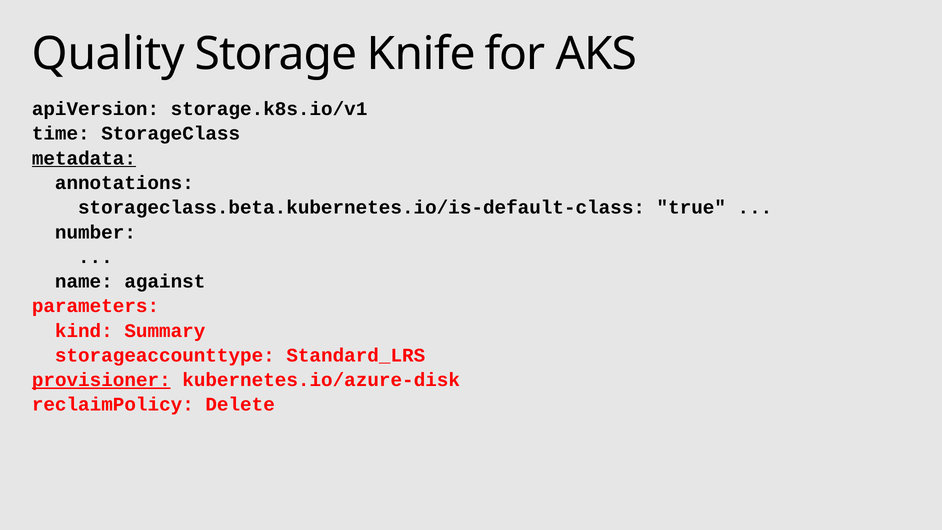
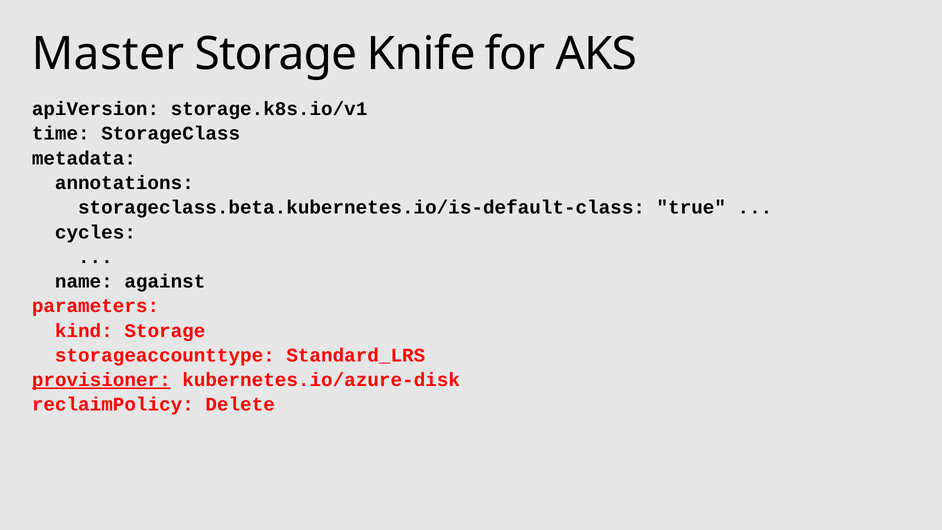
Quality: Quality -> Master
metadata underline: present -> none
number: number -> cycles
kind Summary: Summary -> Storage
